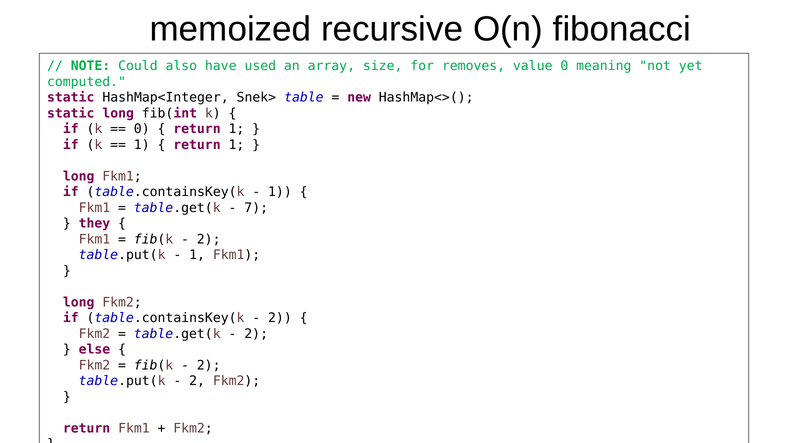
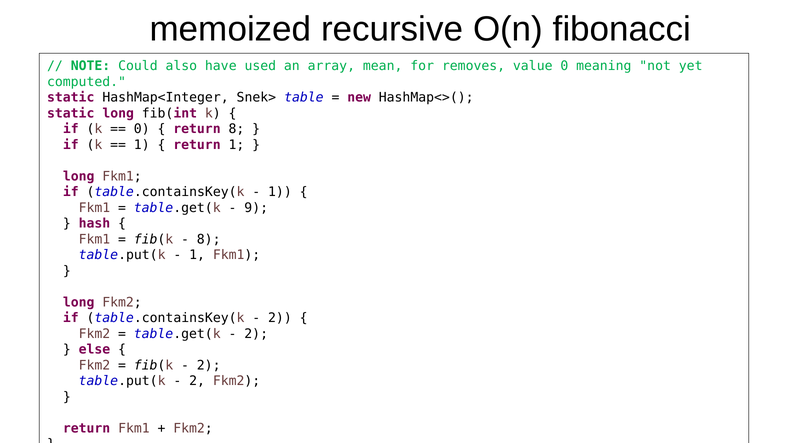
size: size -> mean
1 at (237, 129): 1 -> 8
7: 7 -> 9
they: they -> hash
2 at (209, 239): 2 -> 8
